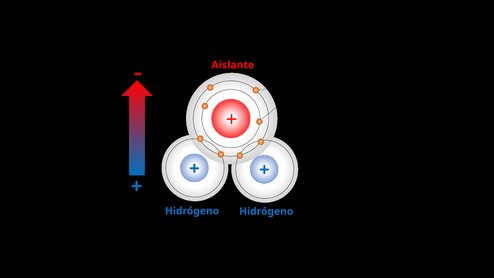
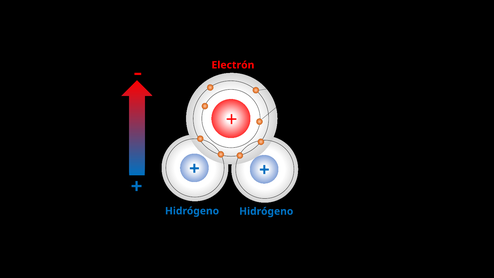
Aislante: Aislante -> Electrón
